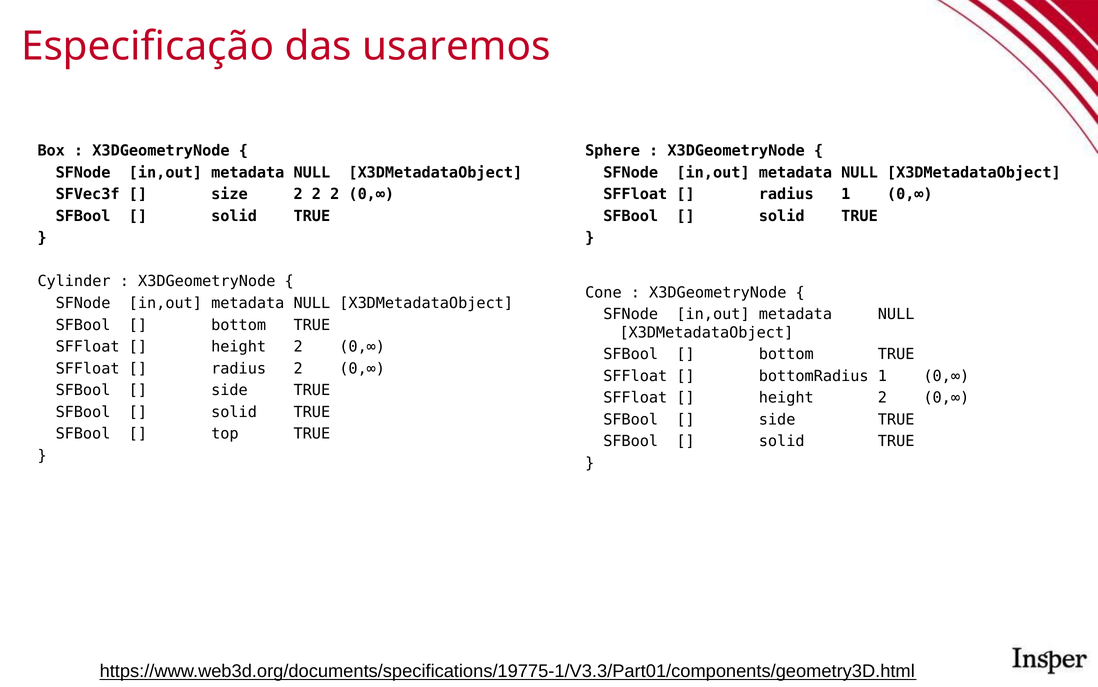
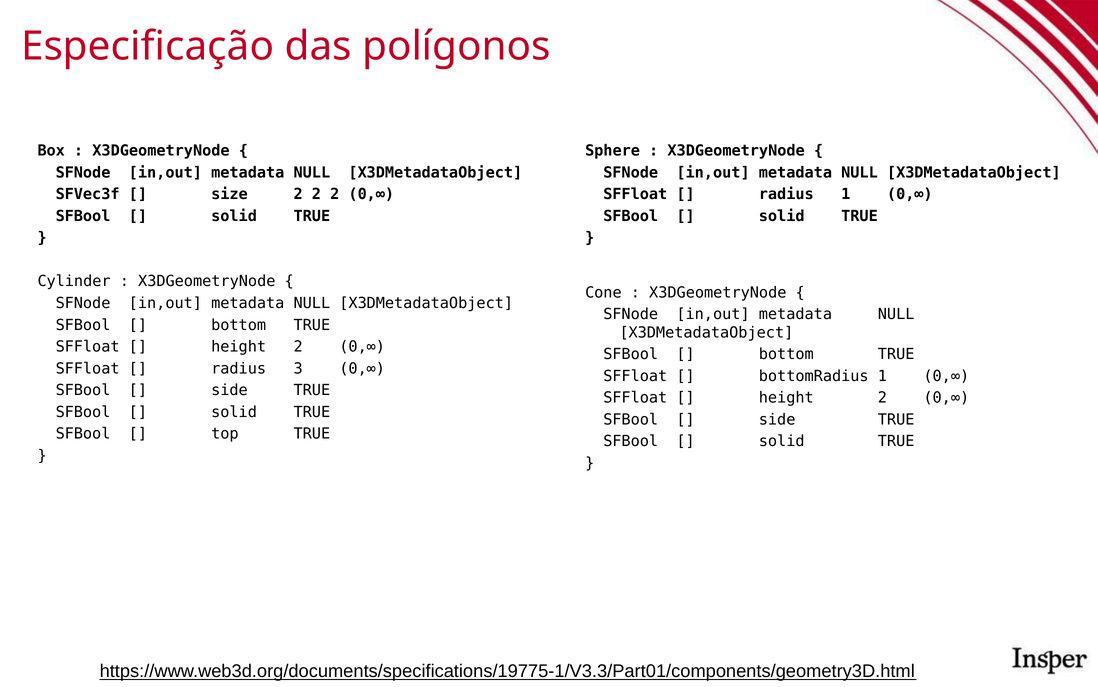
usaremos: usaremos -> polígonos
radius 2: 2 -> 3
